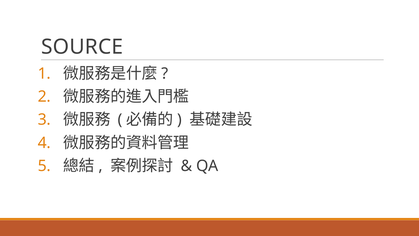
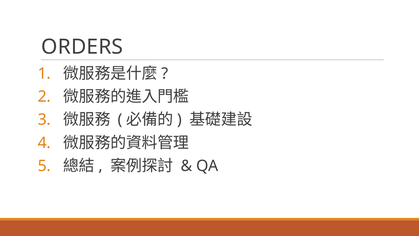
SOURCE: SOURCE -> ORDERS
